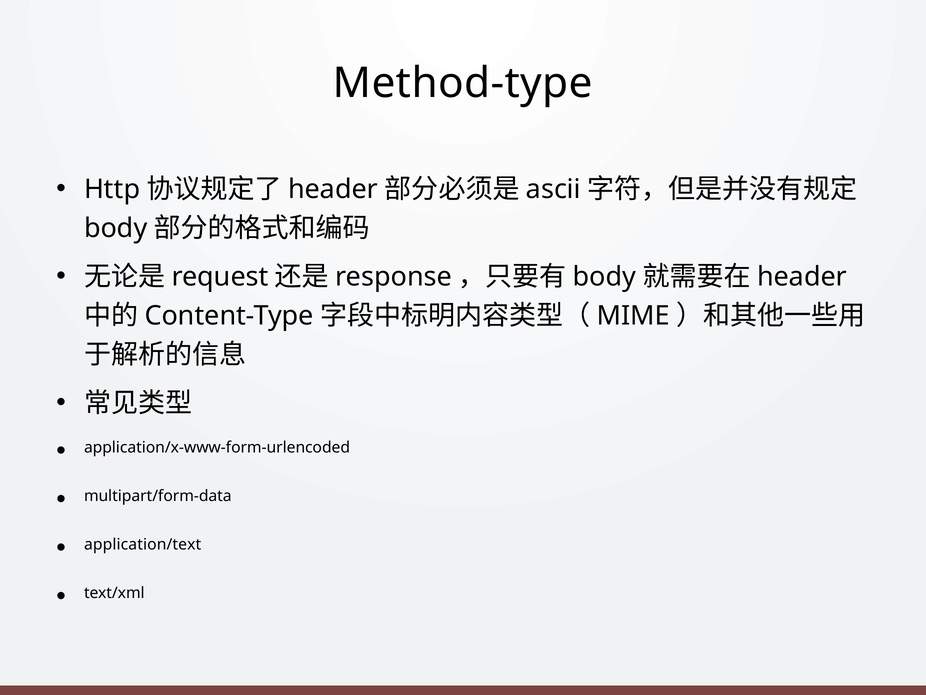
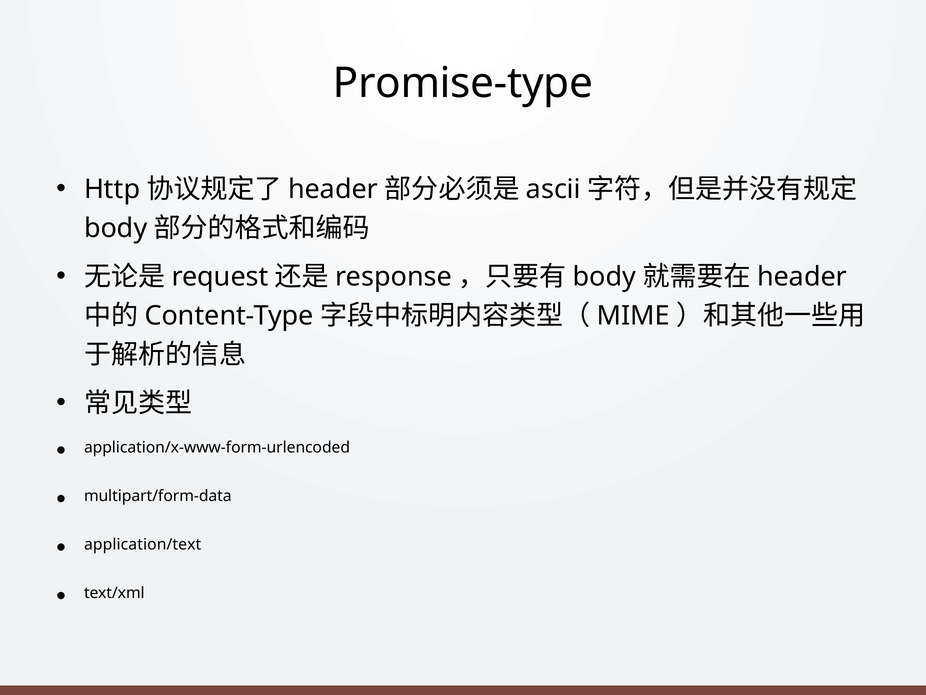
Method-type: Method-type -> Promise-type
